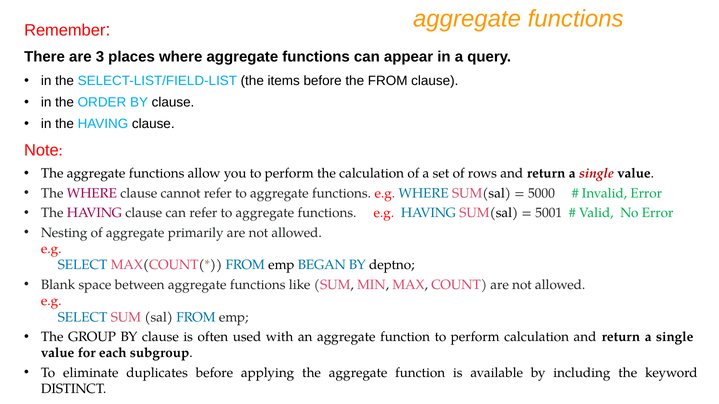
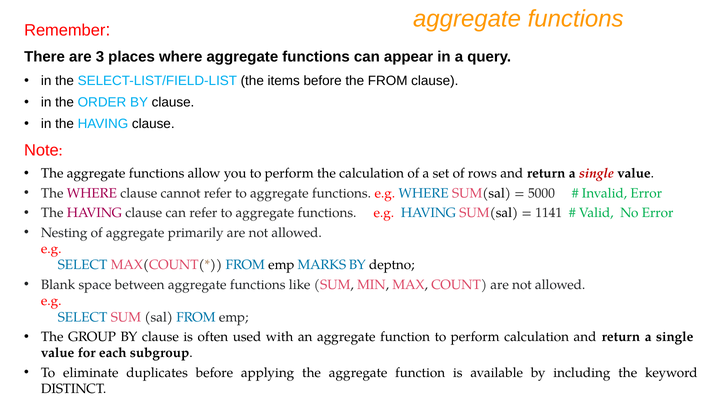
5001: 5001 -> 1141
BEGAN: BEGAN -> MARKS
